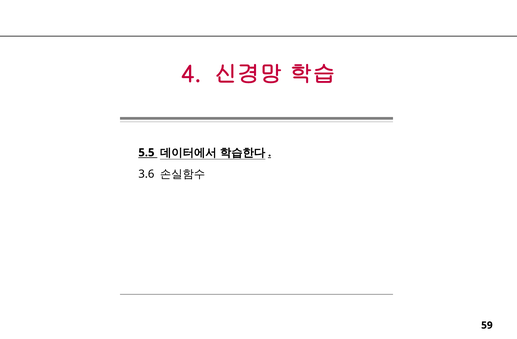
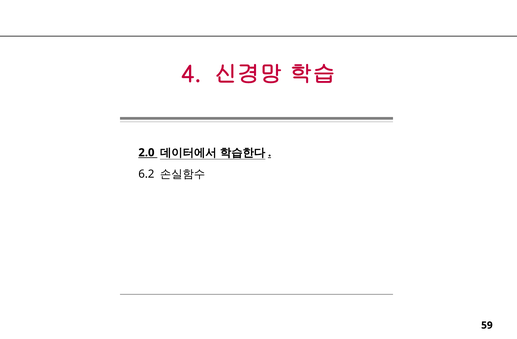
5.5: 5.5 -> 2.0
3.6: 3.6 -> 6.2
